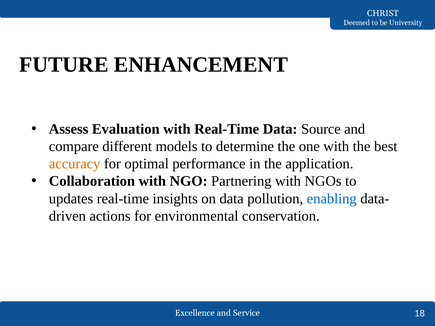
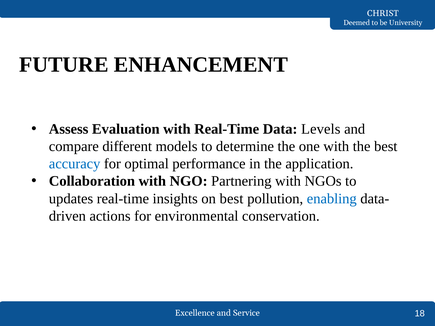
Source: Source -> Levels
accuracy colour: orange -> blue
on data: data -> best
